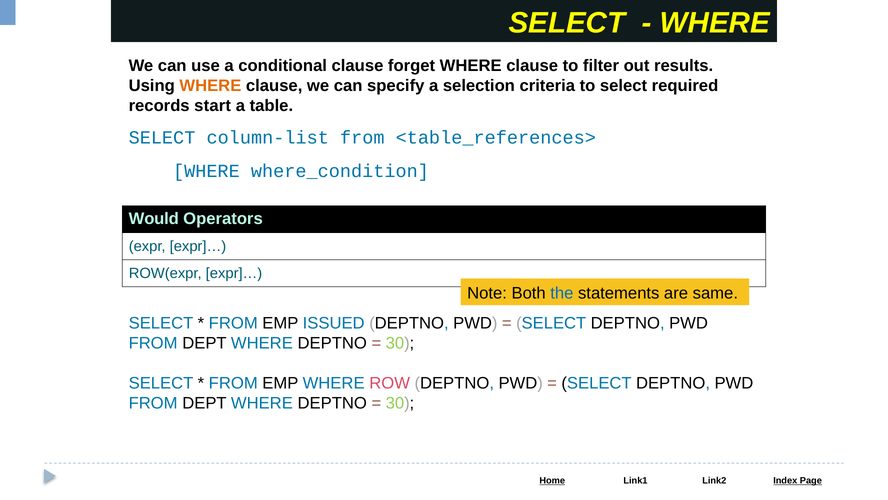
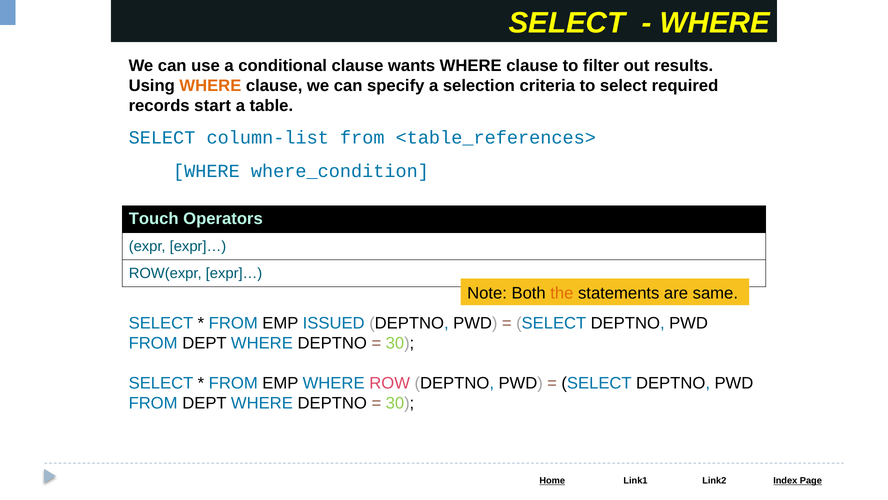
forget: forget -> wants
Would: Would -> Touch
the colour: blue -> orange
